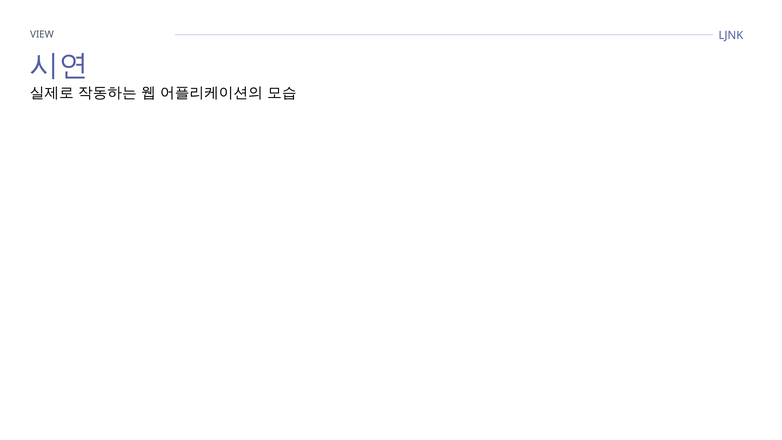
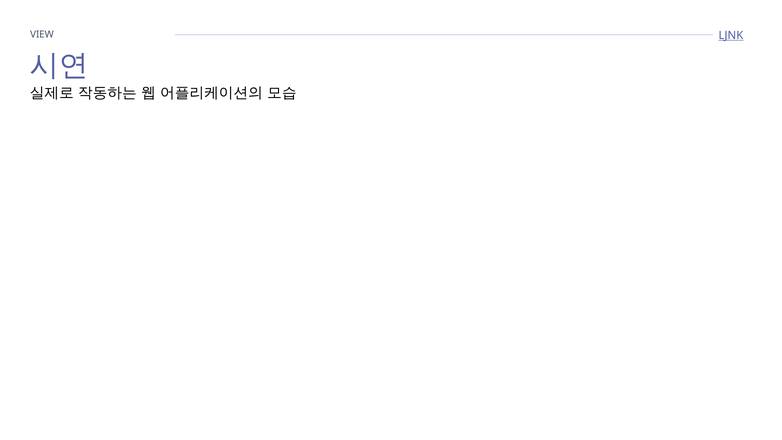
LJNK underline: none -> present
